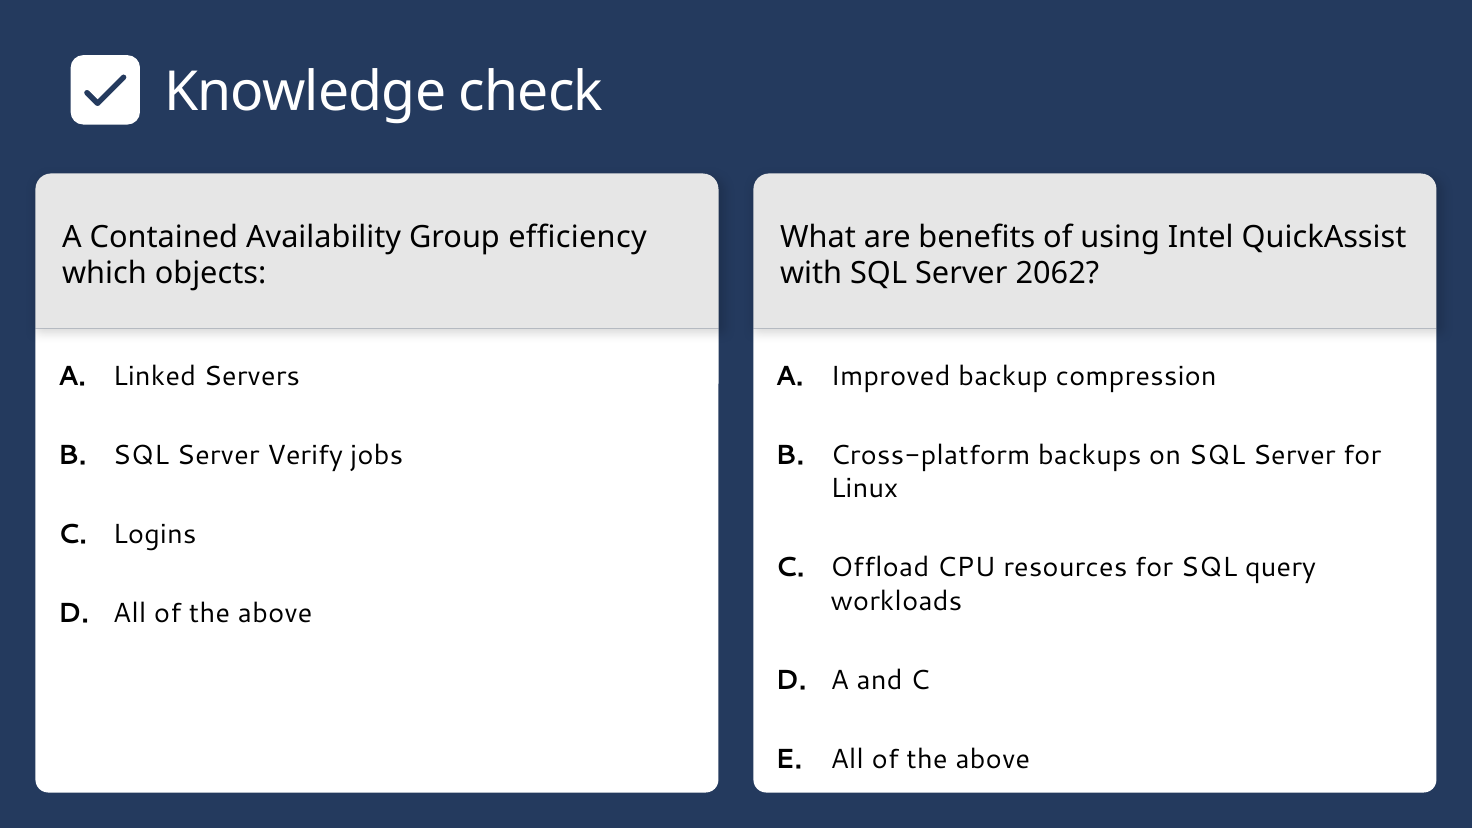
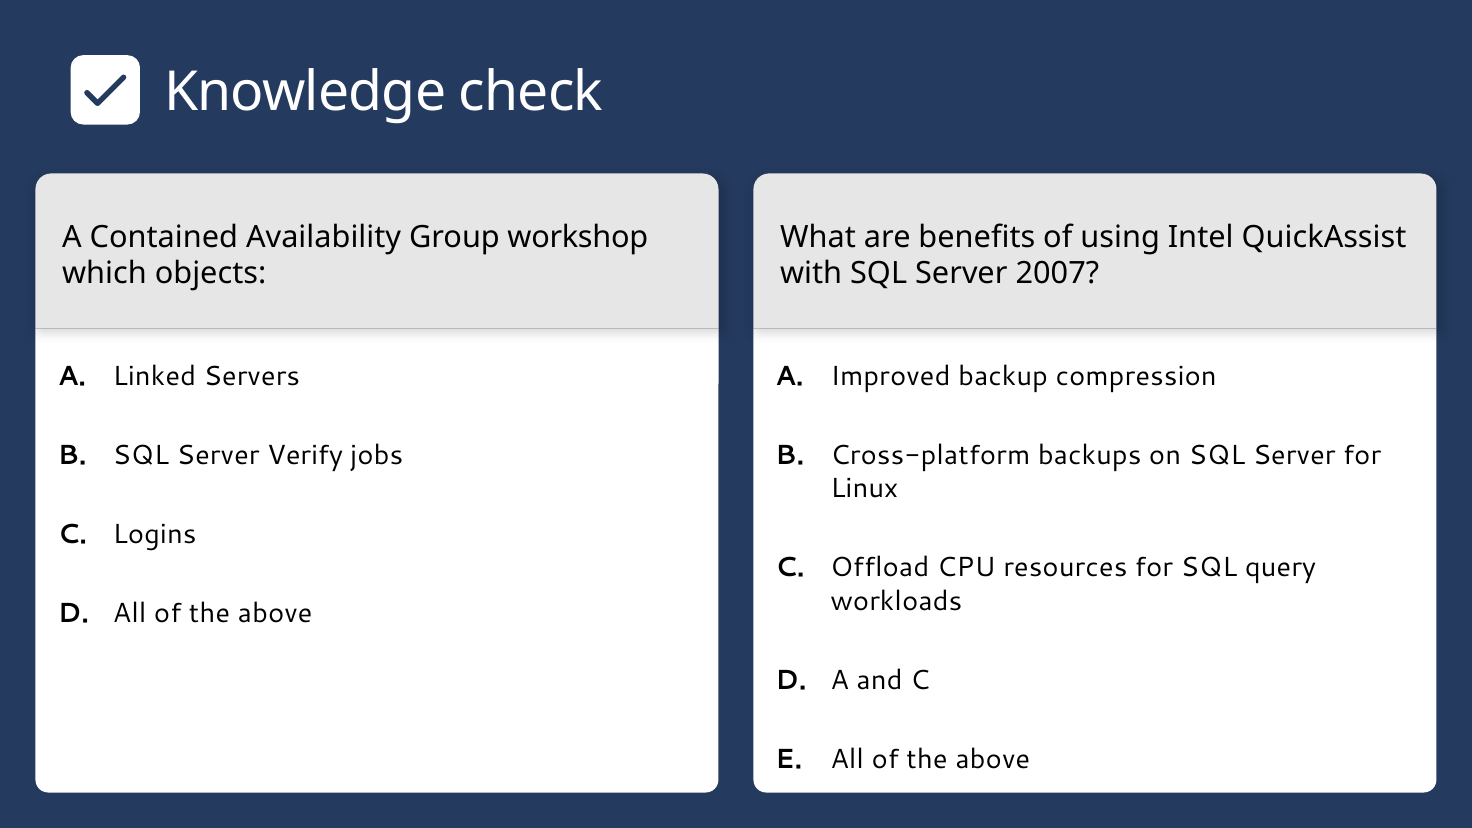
efficiency: efficiency -> workshop
2062: 2062 -> 2007
